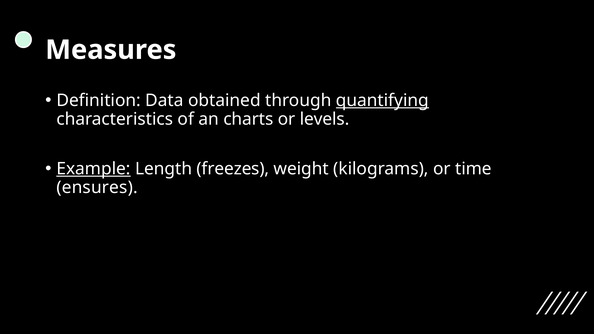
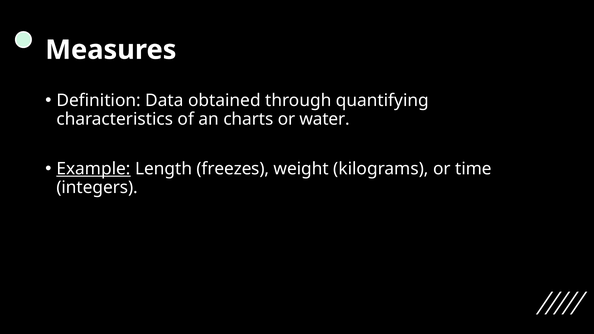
quantifying underline: present -> none
levels: levels -> water
ensures: ensures -> integers
